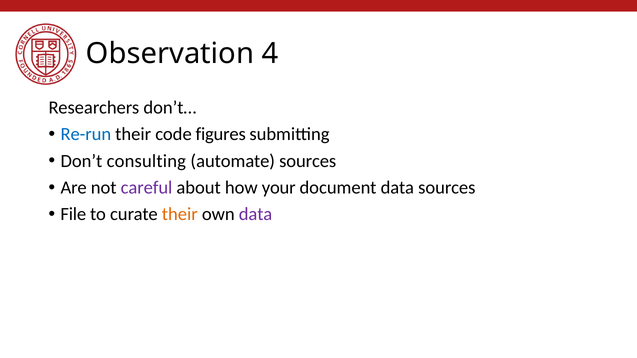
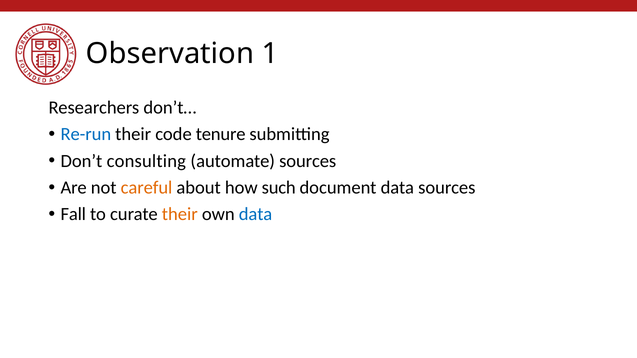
4: 4 -> 1
figures: figures -> tenure
careful colour: purple -> orange
your: your -> such
File: File -> Fall
data at (256, 215) colour: purple -> blue
